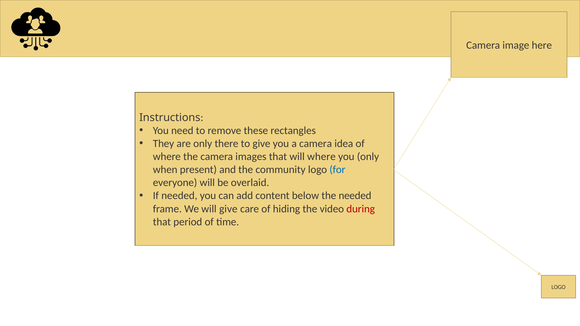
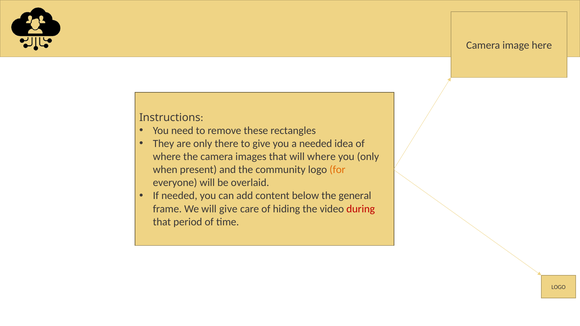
a camera: camera -> needed
for colour: blue -> orange
the needed: needed -> general
